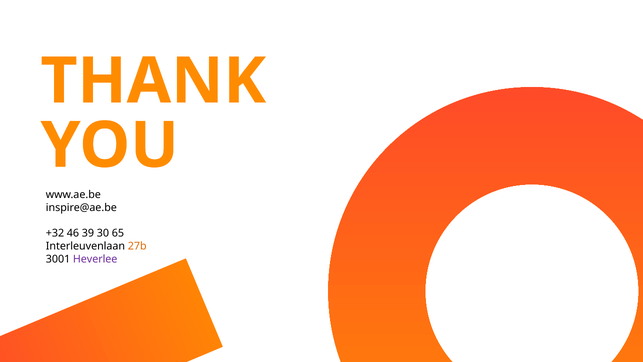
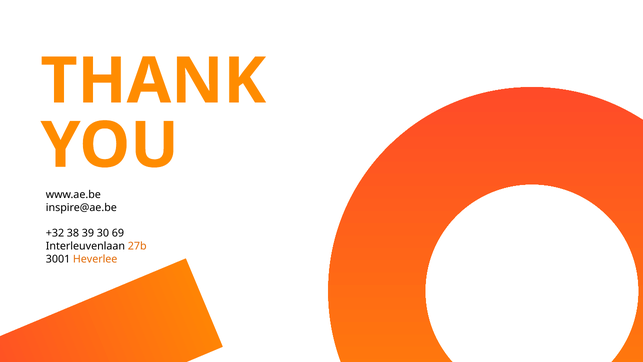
46: 46 -> 38
65: 65 -> 69
Heverlee colour: purple -> orange
